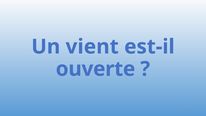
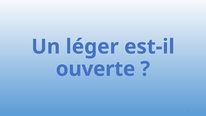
vient: vient -> léger
